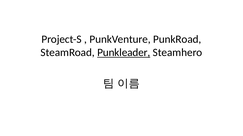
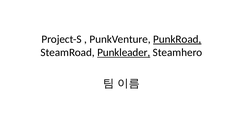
PunkRoad underline: none -> present
